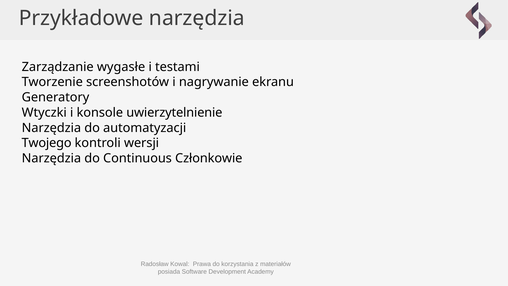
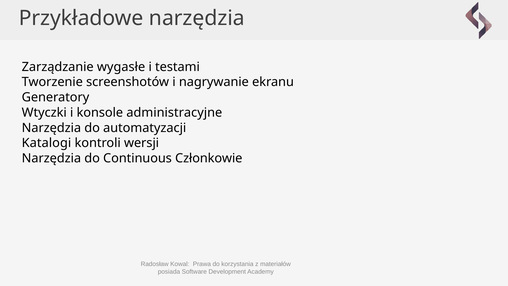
uwierzytelnienie: uwierzytelnienie -> administracyjne
Twojego: Twojego -> Katalogi
